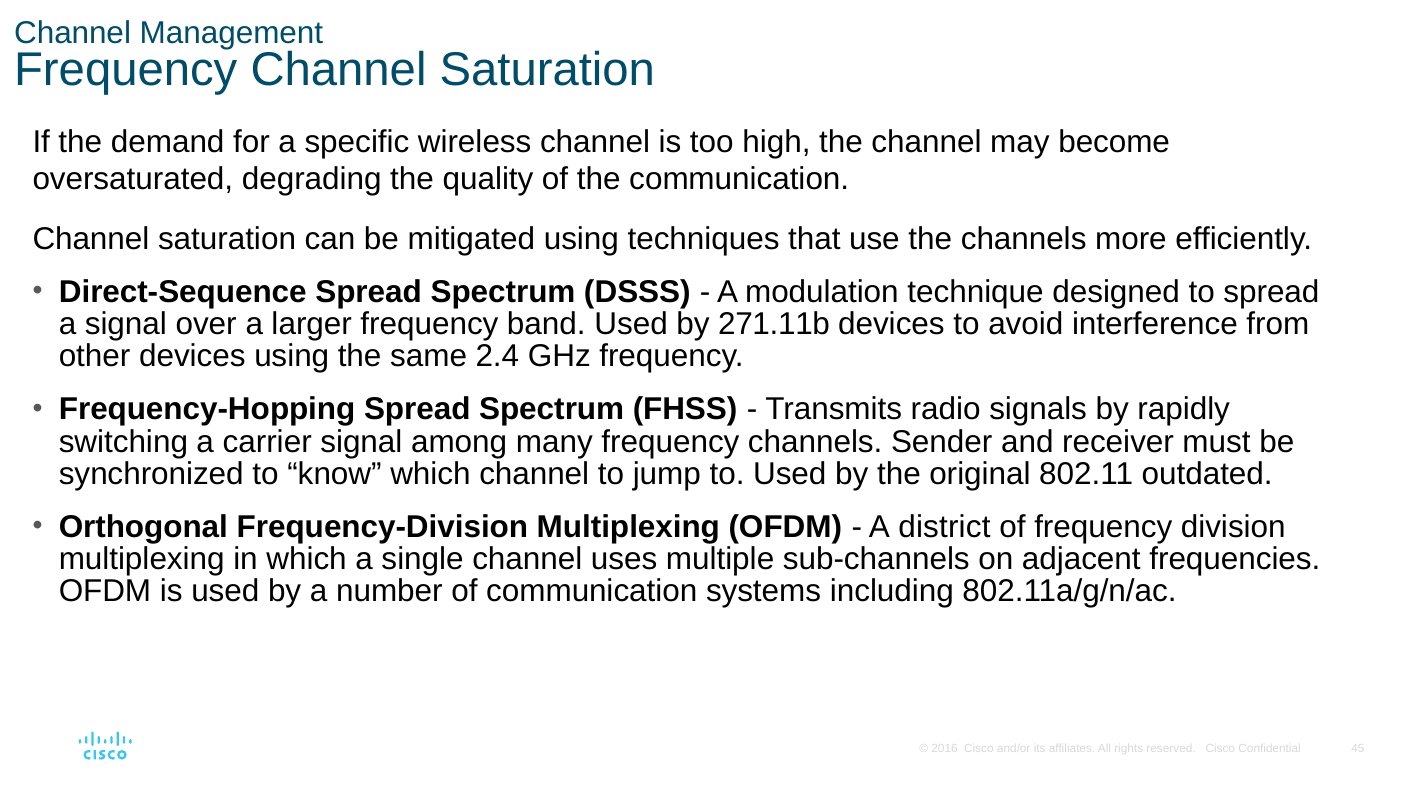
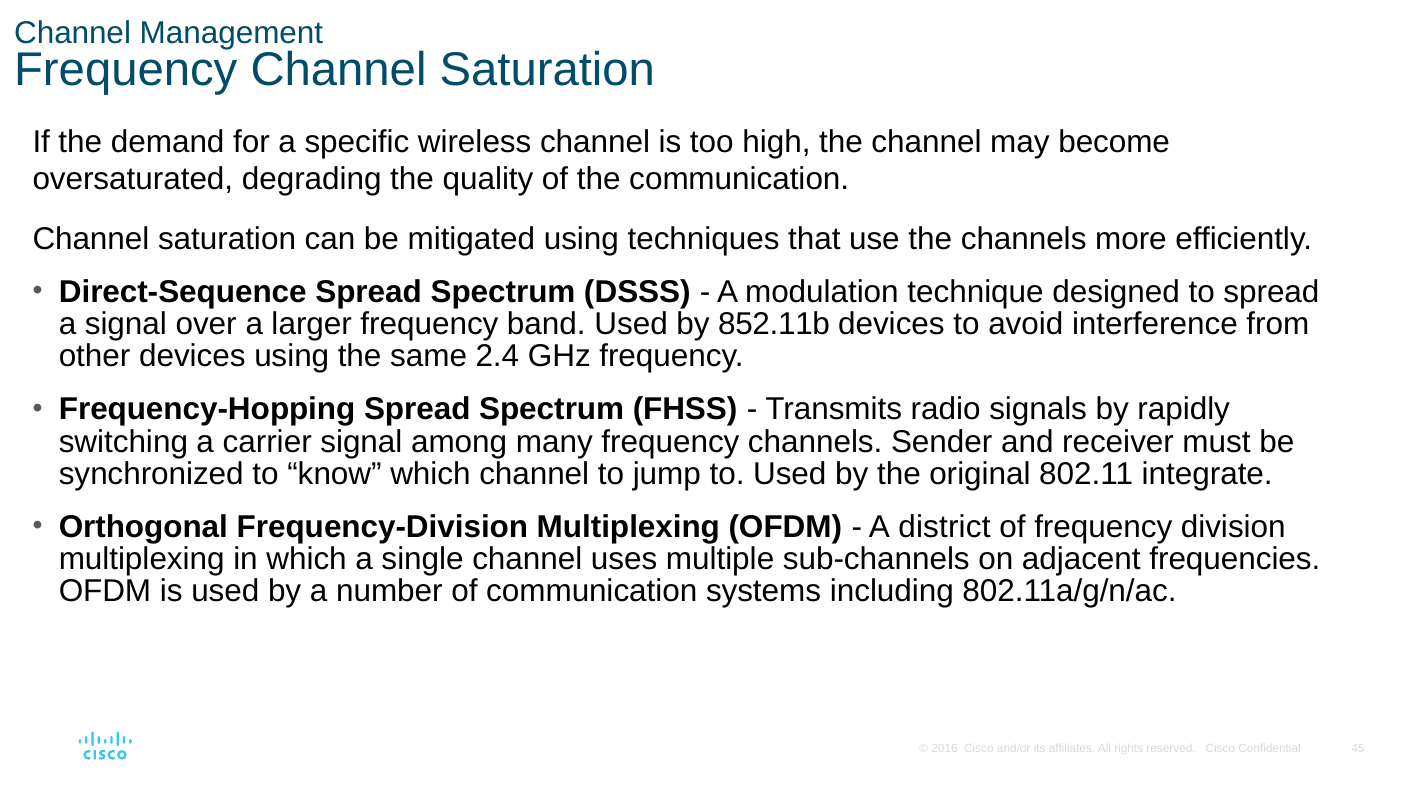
271.11b: 271.11b -> 852.11b
outdated: outdated -> integrate
